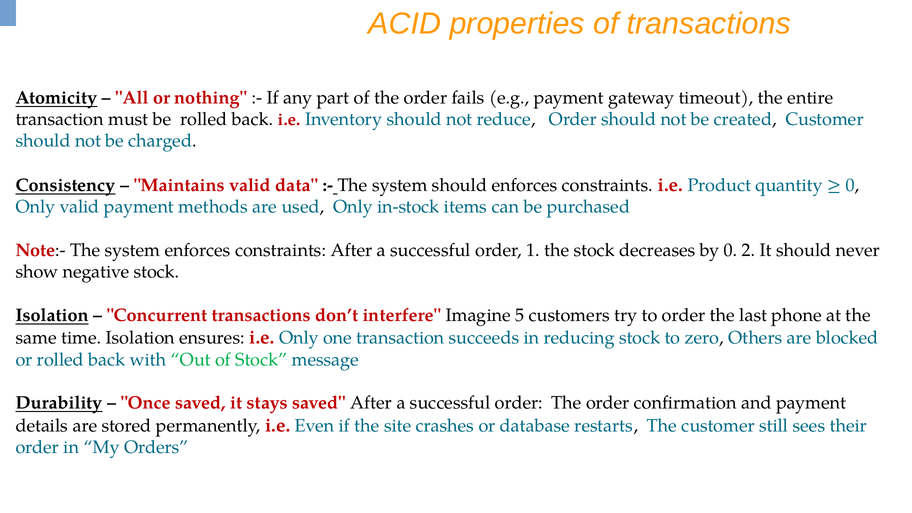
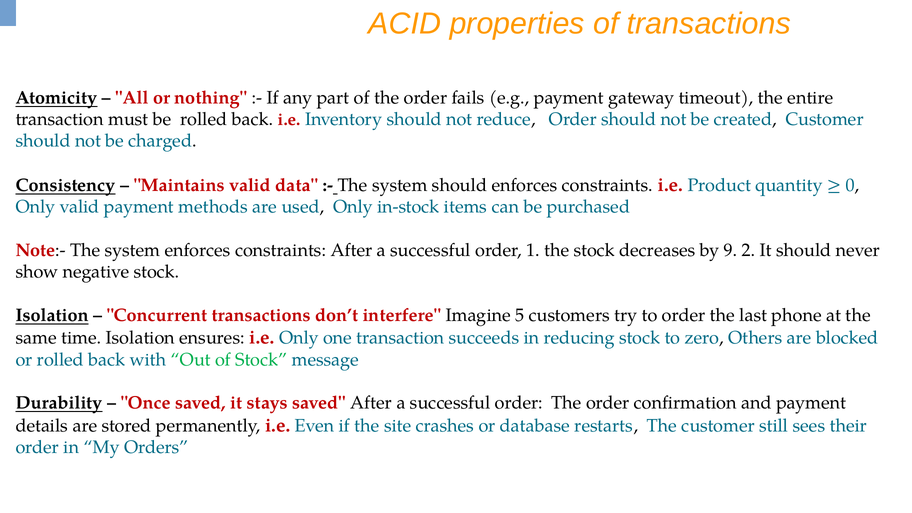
by 0: 0 -> 9
